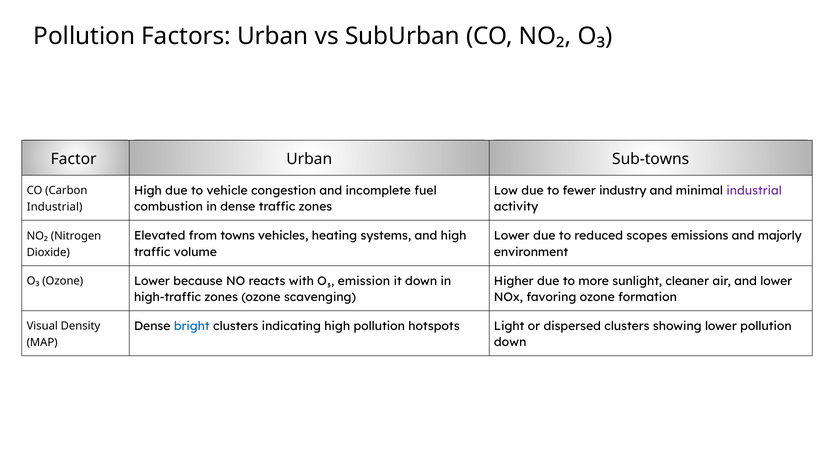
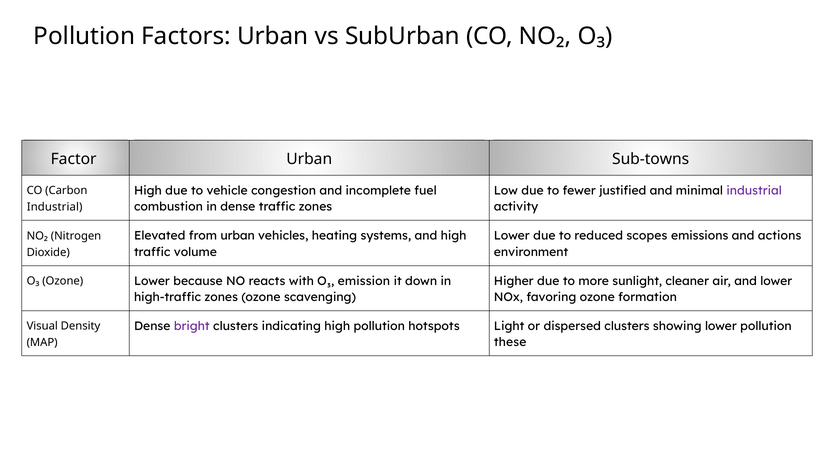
industry: industry -> justified
from towns: towns -> urban
majorly: majorly -> actions
bright colour: blue -> purple
down at (510, 343): down -> these
